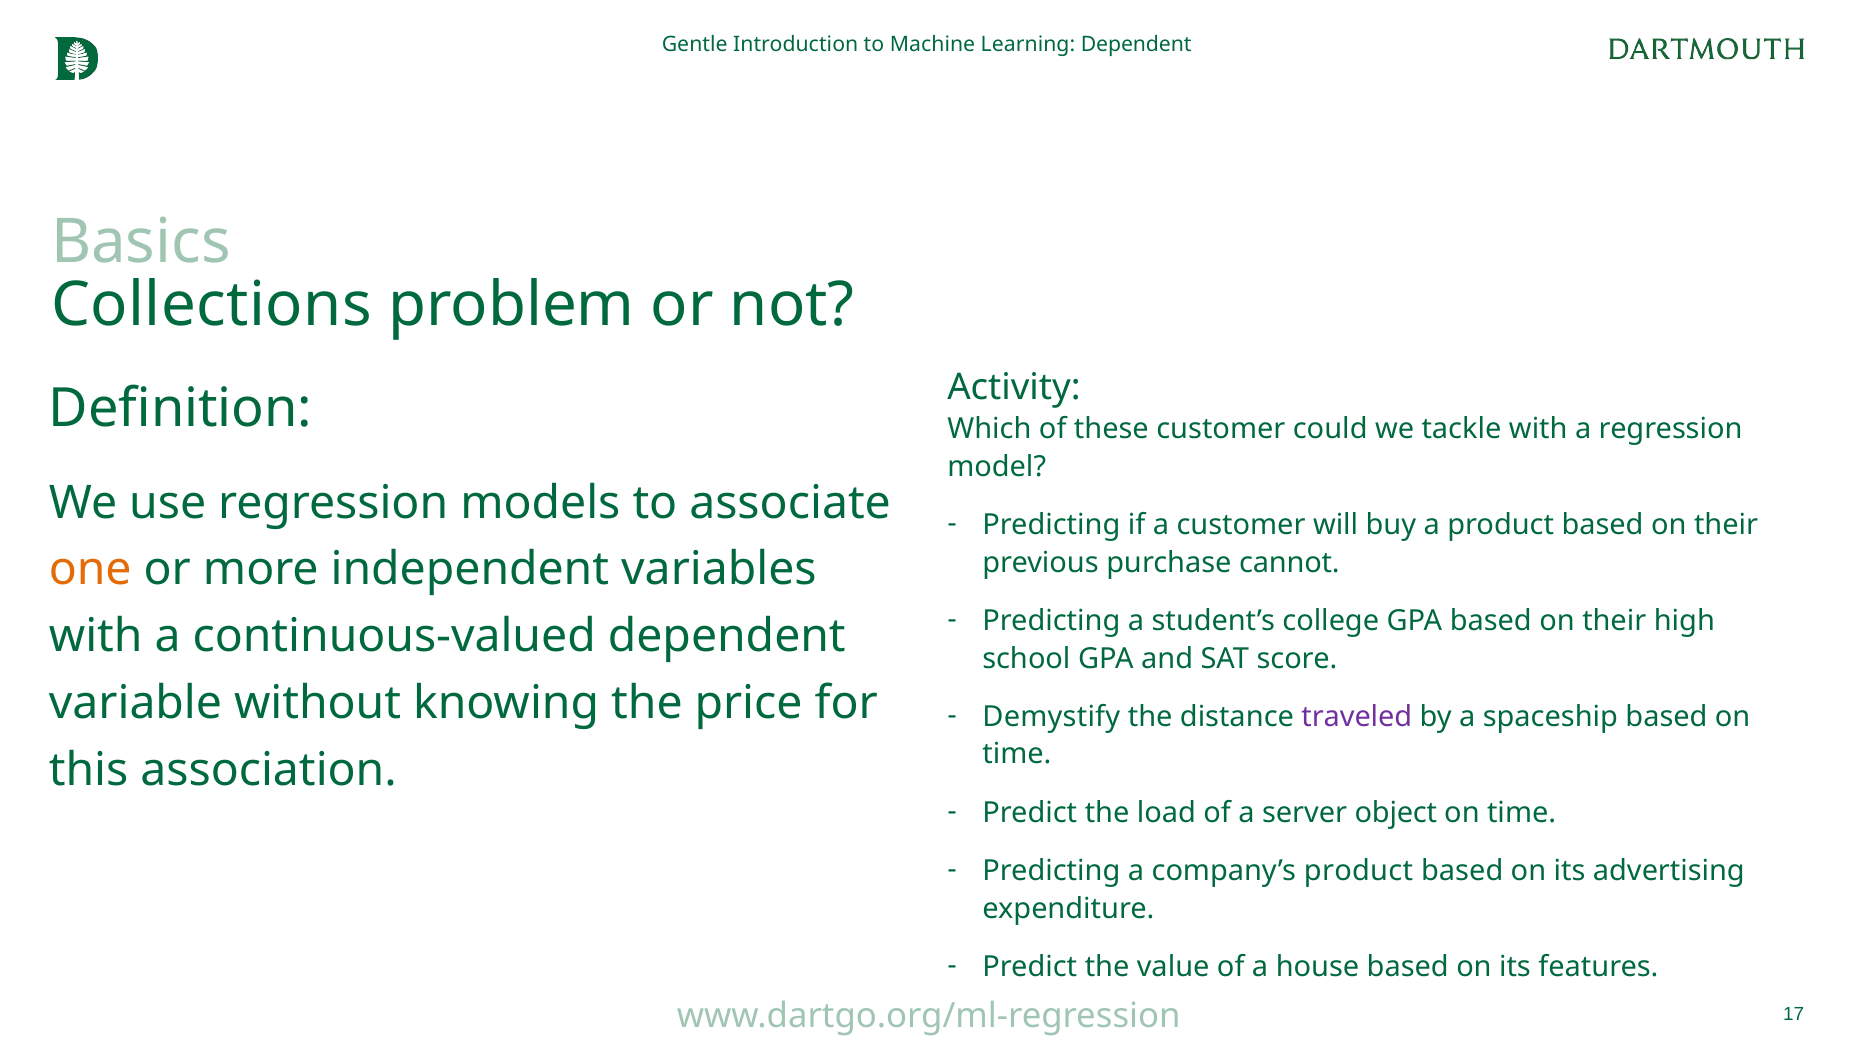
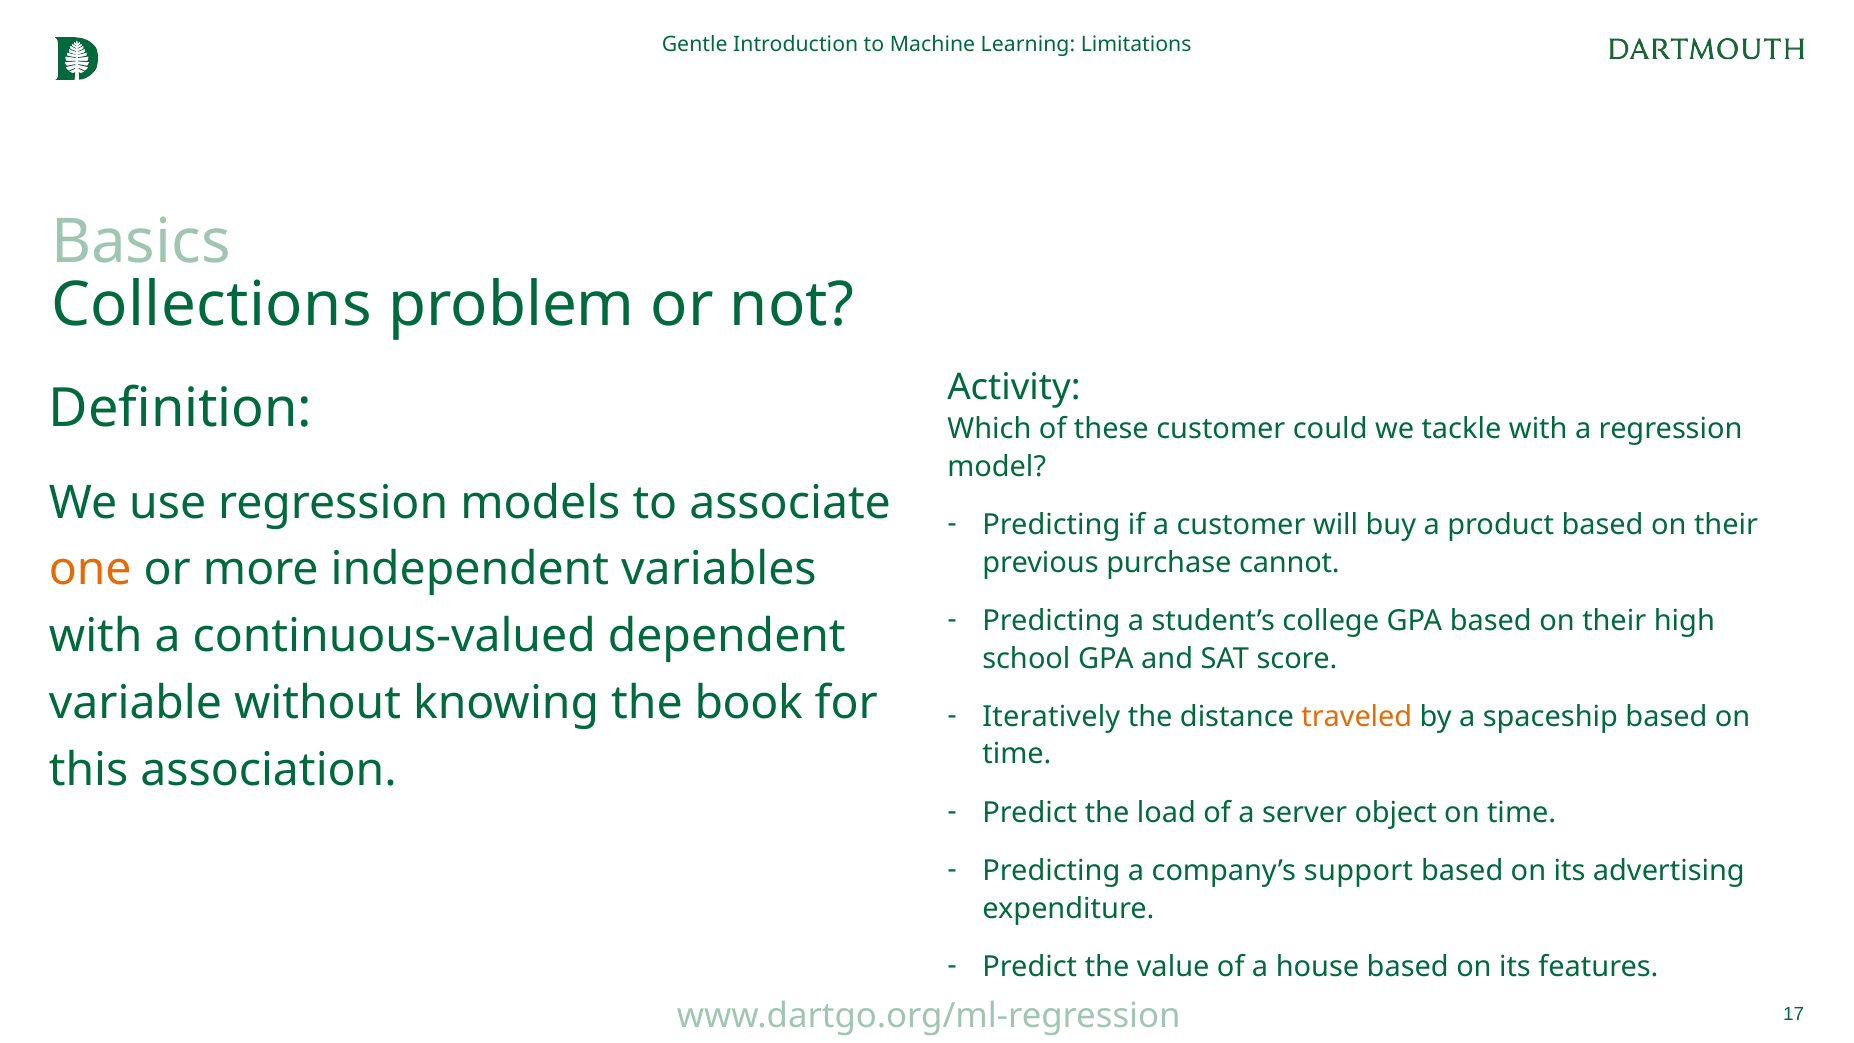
Learning Dependent: Dependent -> Limitations
price: price -> book
Demystify: Demystify -> Iteratively
traveled colour: purple -> orange
company’s product: product -> support
